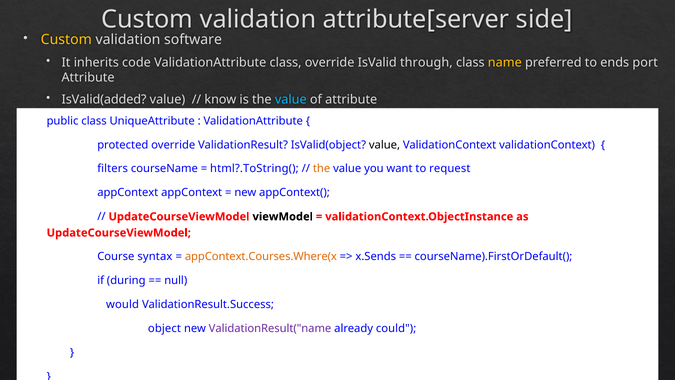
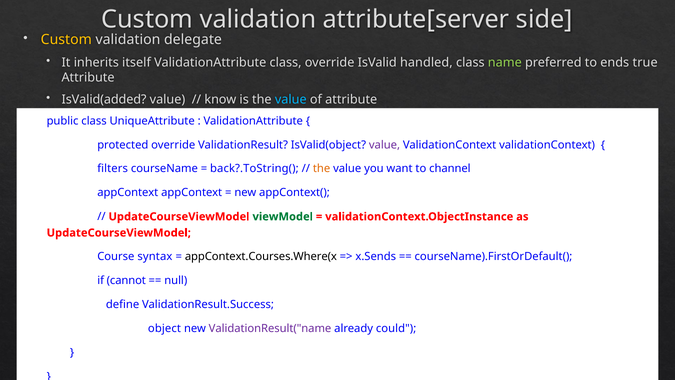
software: software -> delegate
inherits code: code -> itself
through: through -> handled
name colour: yellow -> light green
port: port -> true
value at (384, 145) colour: black -> purple
html?.ToString(: html?.ToString( -> back?.ToString(
request: request -> channel
viewModel colour: black -> green
appContext.Courses.Where(x colour: orange -> black
during: during -> cannot
would: would -> define
